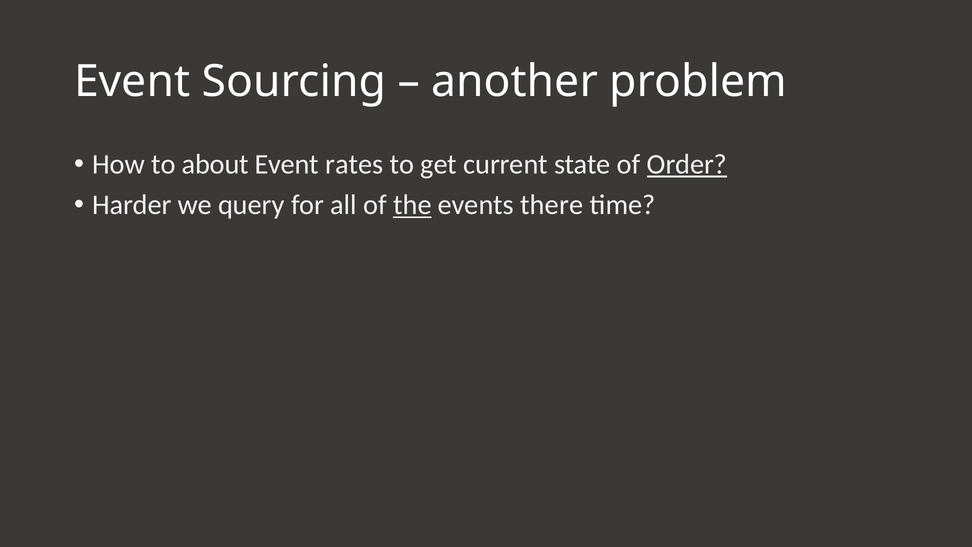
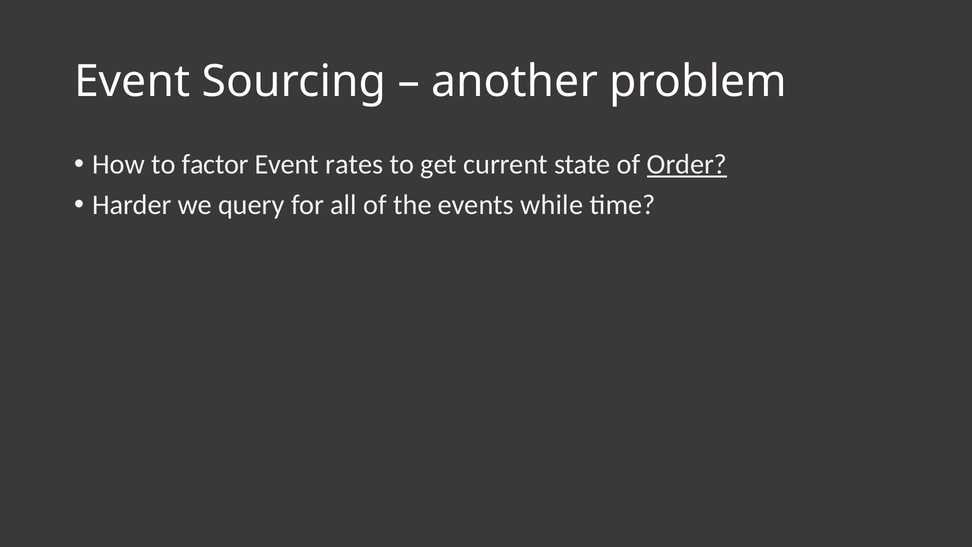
about: about -> factor
the underline: present -> none
there: there -> while
